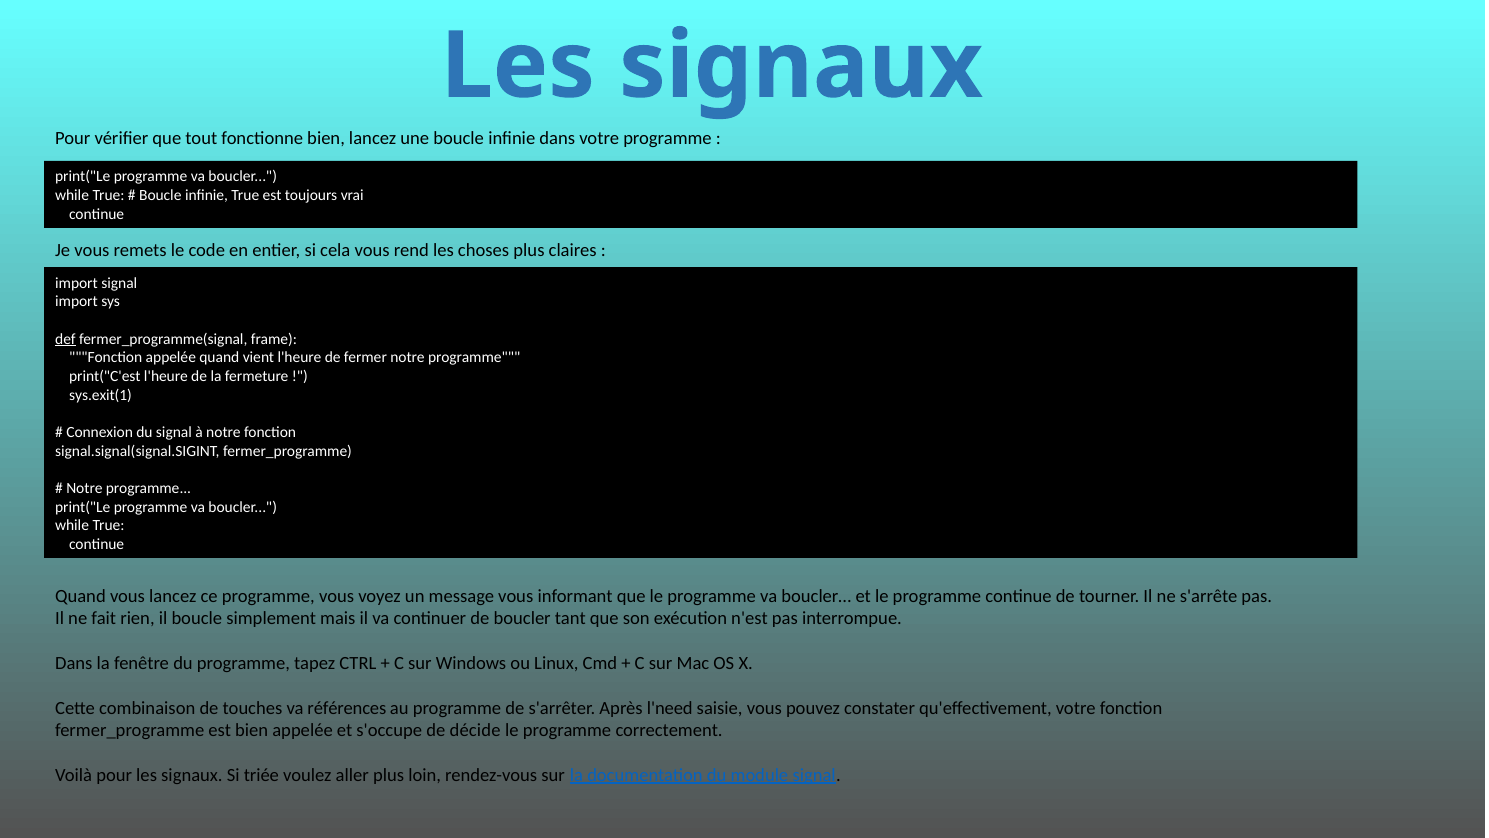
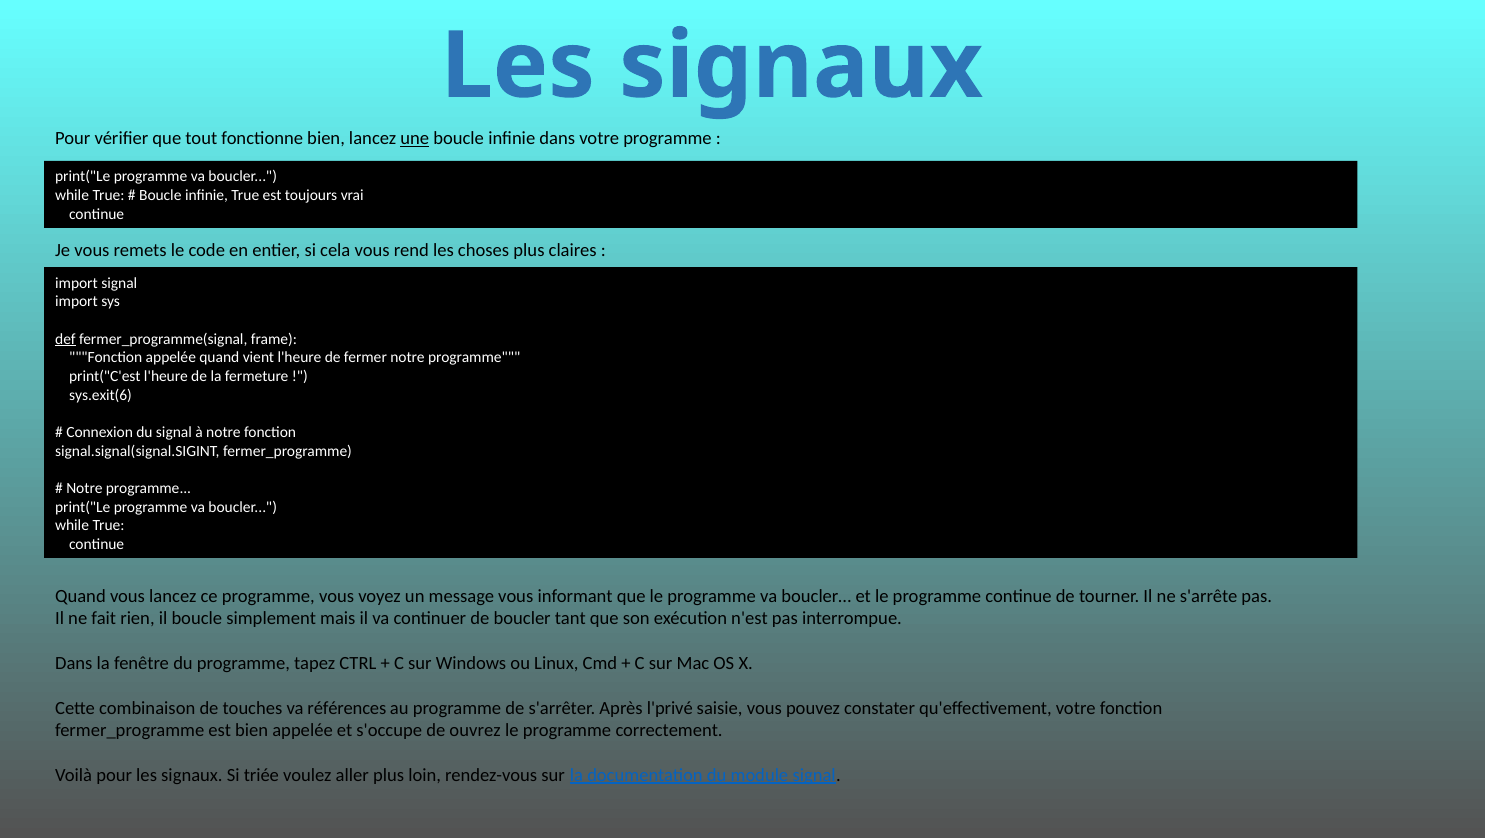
une underline: none -> present
sys.exit(1: sys.exit(1 -> sys.exit(6
l'need: l'need -> l'privé
décide: décide -> ouvrez
